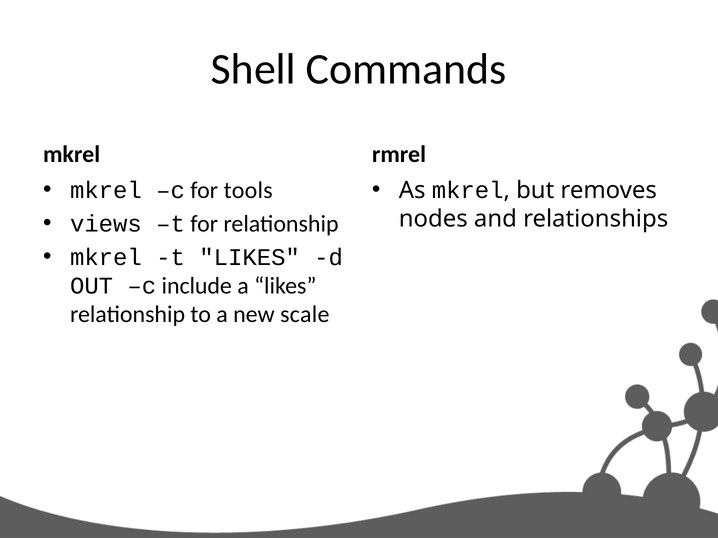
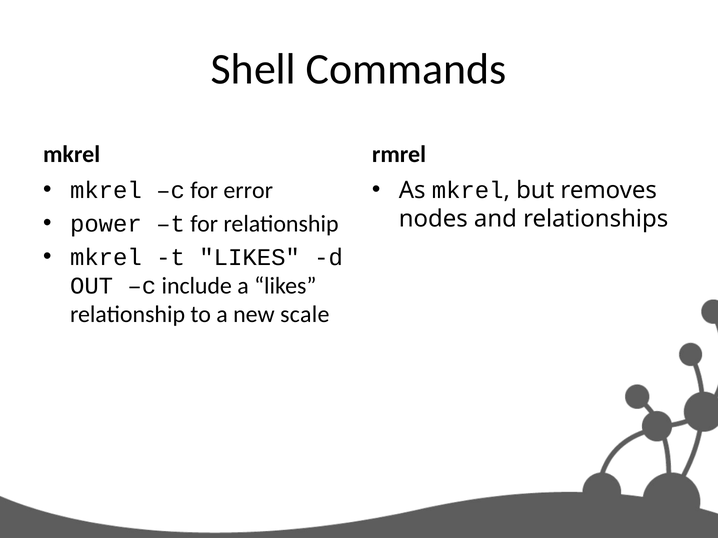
tools: tools -> error
views: views -> power
